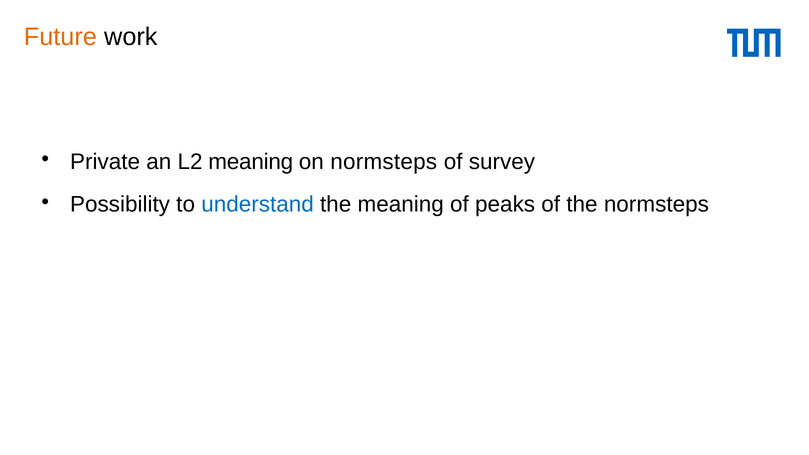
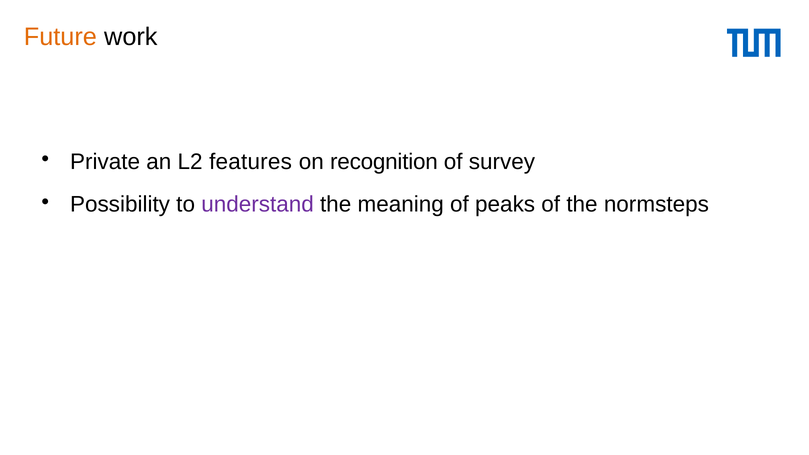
L2 meaning: meaning -> features
on normsteps: normsteps -> recognition
understand colour: blue -> purple
